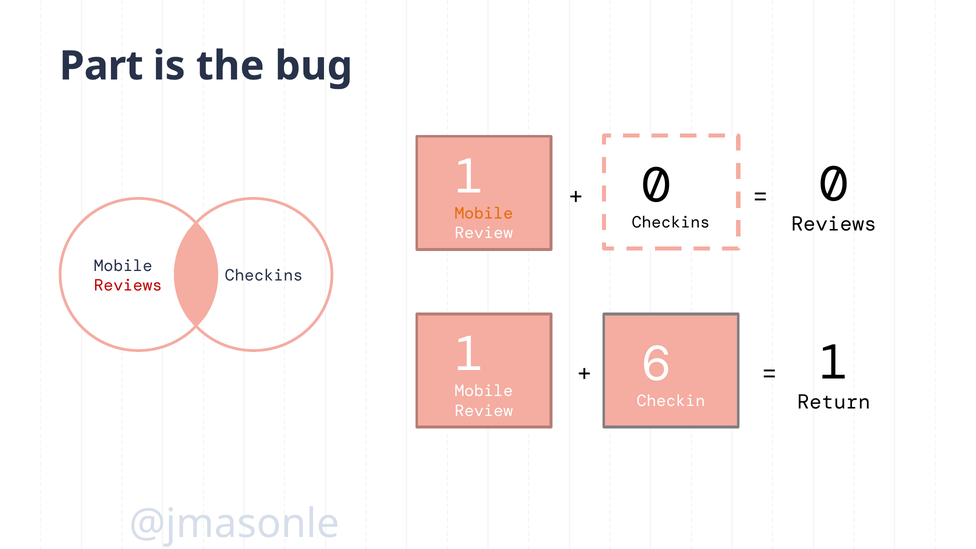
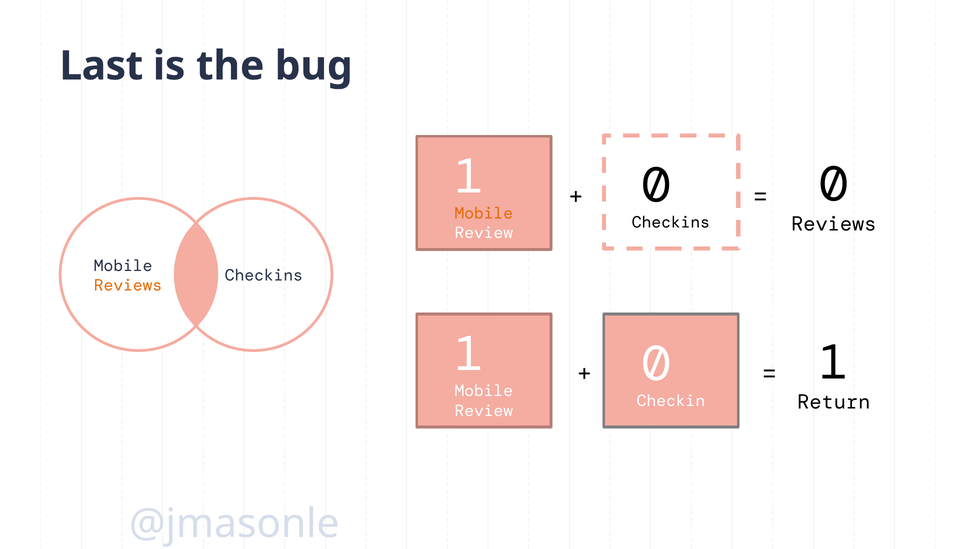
Part: Part -> Last
Reviews at (128, 285) colour: red -> orange
6 at (656, 364): 6 -> 0
